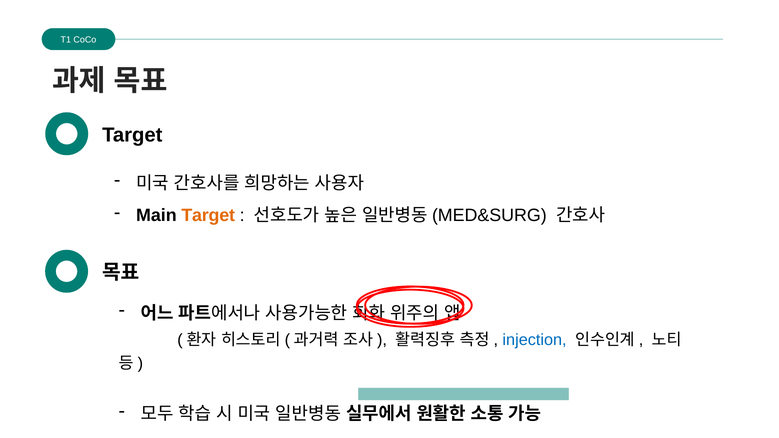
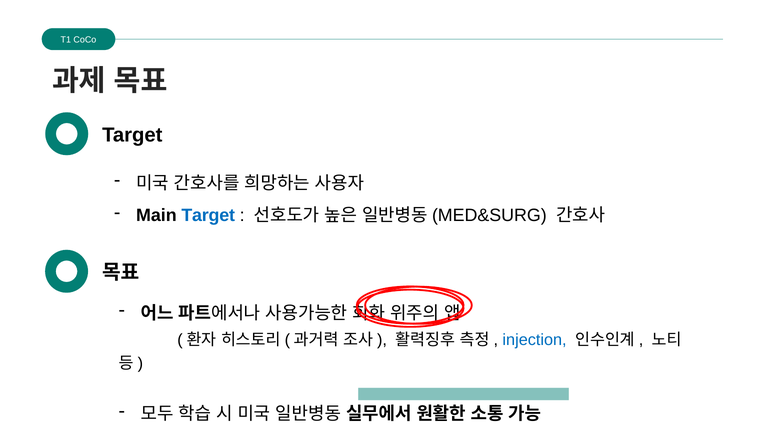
Target at (208, 216) colour: orange -> blue
